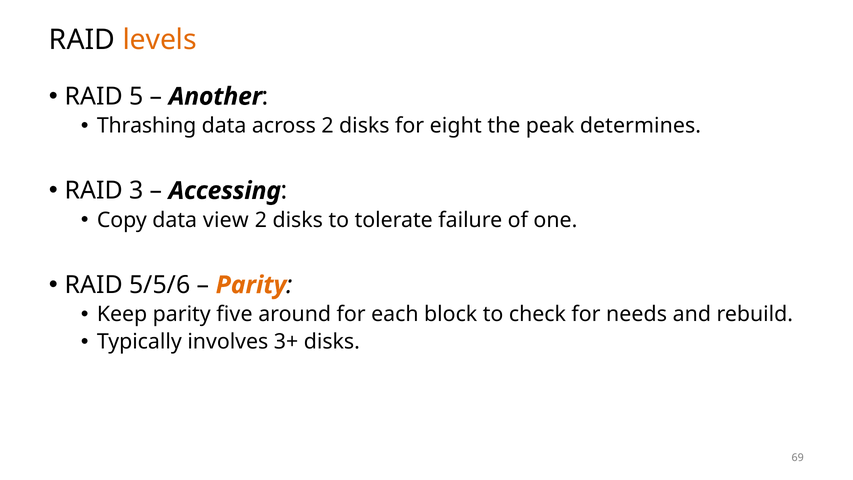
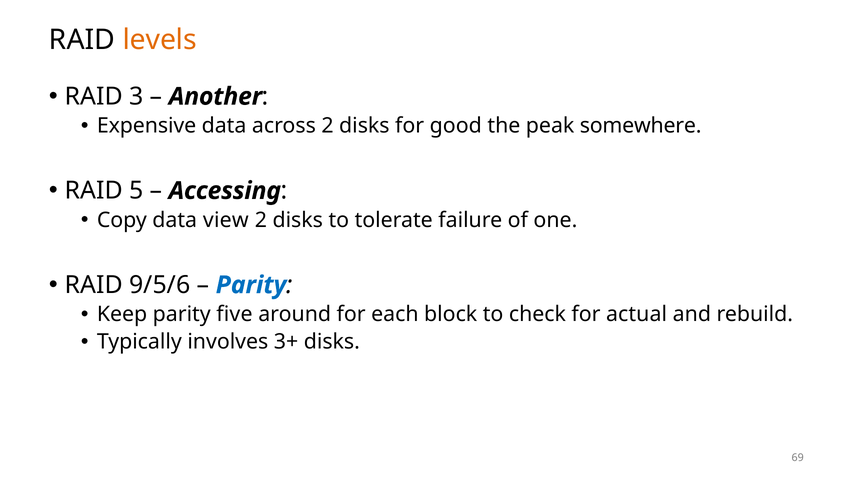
5: 5 -> 3
Thrashing: Thrashing -> Expensive
eight: eight -> good
determines: determines -> somewhere
3: 3 -> 5
5/5/6: 5/5/6 -> 9/5/6
Parity at (251, 285) colour: orange -> blue
needs: needs -> actual
